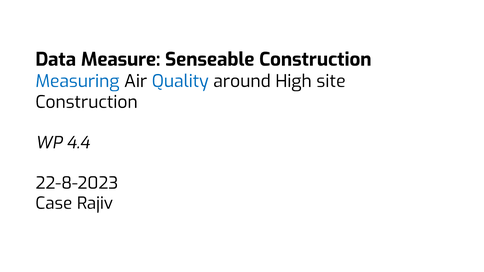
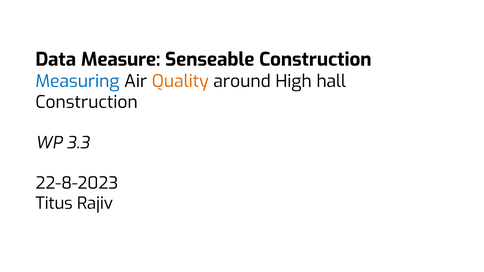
Quality colour: blue -> orange
site: site -> hall
4.4: 4.4 -> 3.3
Case: Case -> Titus
